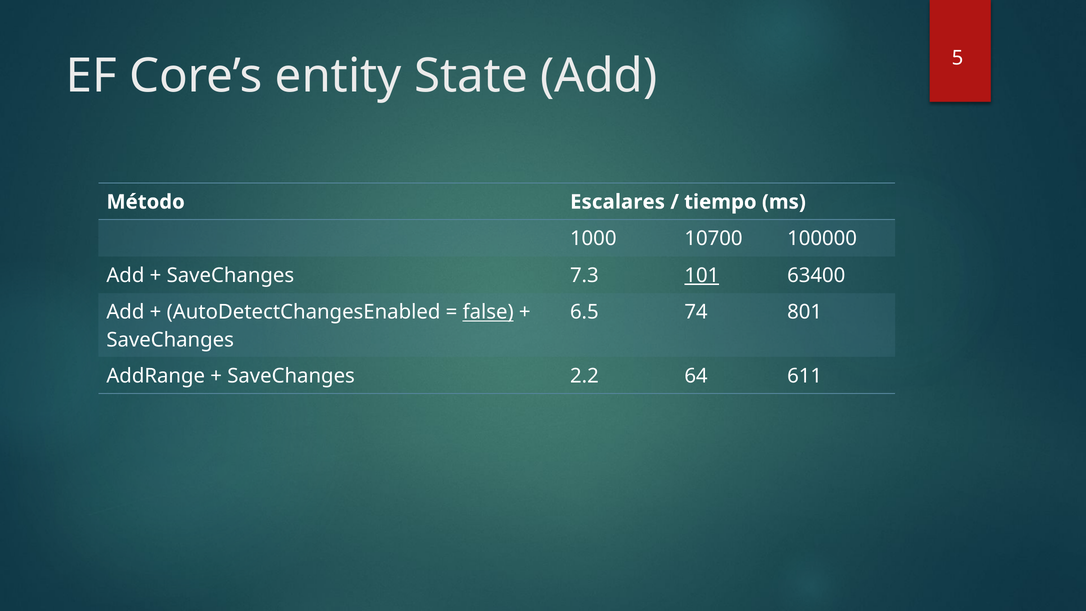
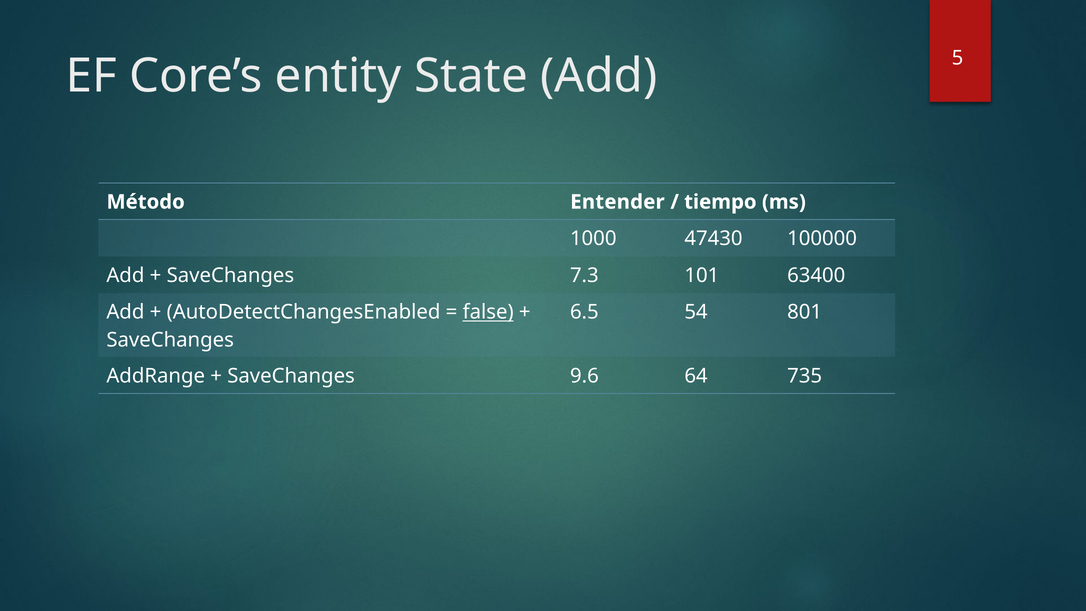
Escalares: Escalares -> Entender
10700: 10700 -> 47430
101 underline: present -> none
74: 74 -> 54
2.2: 2.2 -> 9.6
611: 611 -> 735
